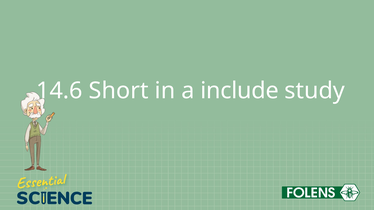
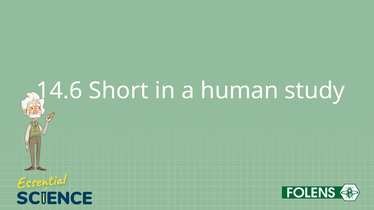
include: include -> human
